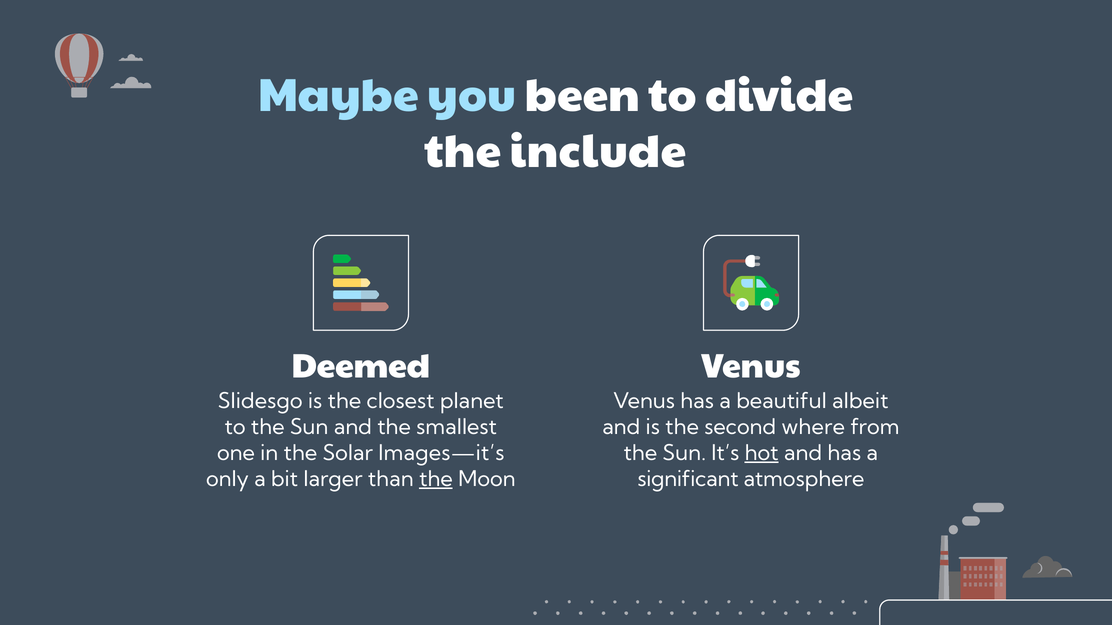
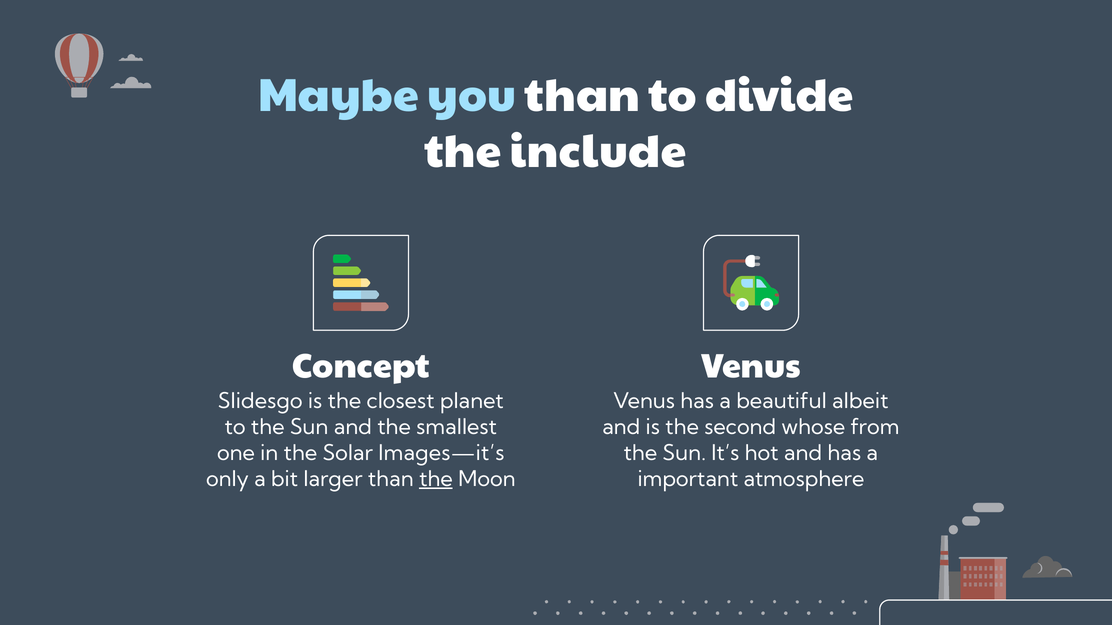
you been: been -> than
Deemed: Deemed -> Concept
where: where -> whose
hot underline: present -> none
significant: significant -> important
